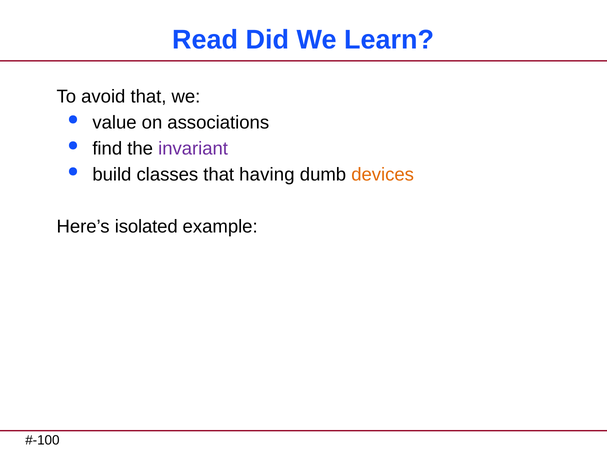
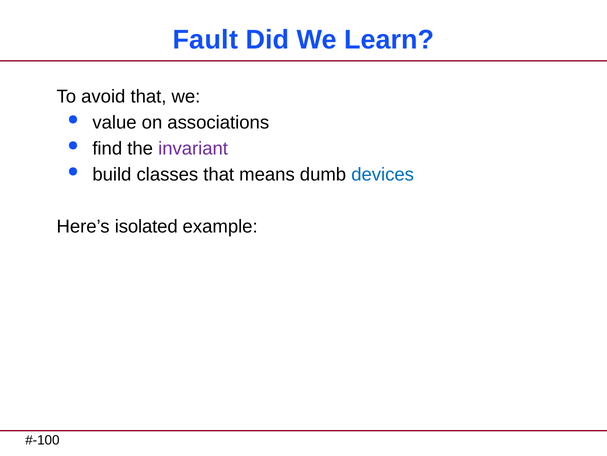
Read: Read -> Fault
having: having -> means
devices colour: orange -> blue
